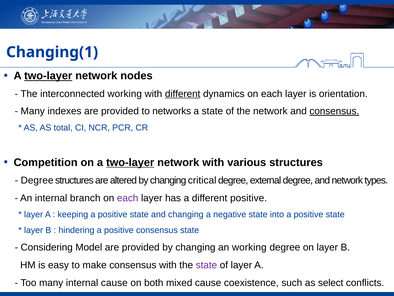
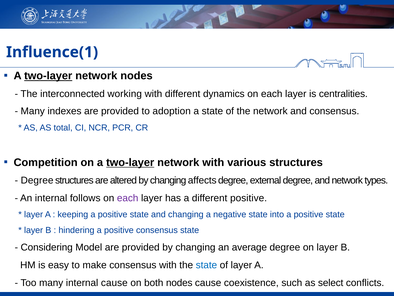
Changing(1: Changing(1 -> Influence(1
different at (183, 94) underline: present -> none
orientation: orientation -> centralities
networks: networks -> adoption
consensus at (334, 111) underline: present -> none
critical: critical -> affects
branch: branch -> follows
an working: working -> average
state at (206, 265) colour: purple -> blue
both mixed: mixed -> nodes
